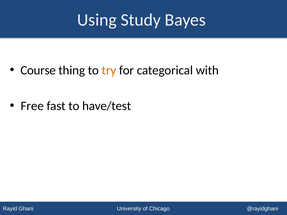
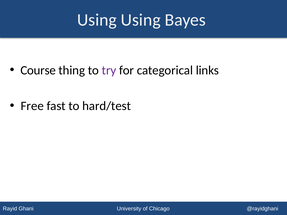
Using Study: Study -> Using
try colour: orange -> purple
with: with -> links
have/test: have/test -> hard/test
